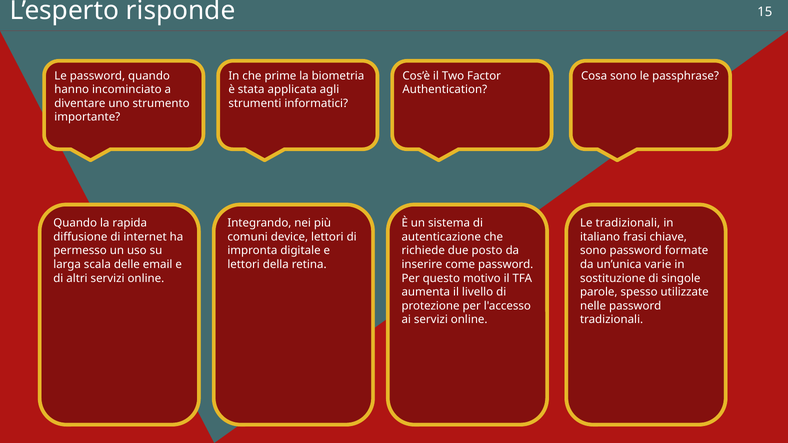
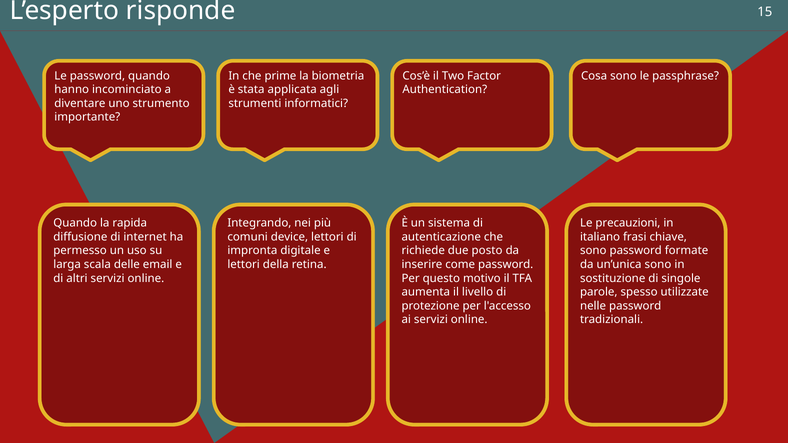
Le tradizionali: tradizionali -> precauzioni
un’unica varie: varie -> sono
